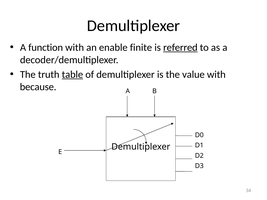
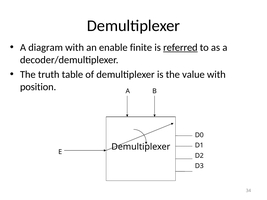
function: function -> diagram
table underline: present -> none
because: because -> position
